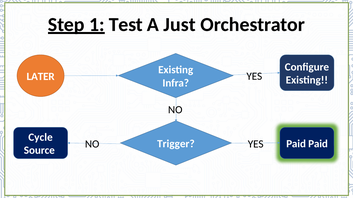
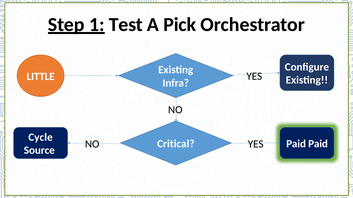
Just: Just -> Pick
LATER: LATER -> LITTLE
Trigger: Trigger -> Critical
